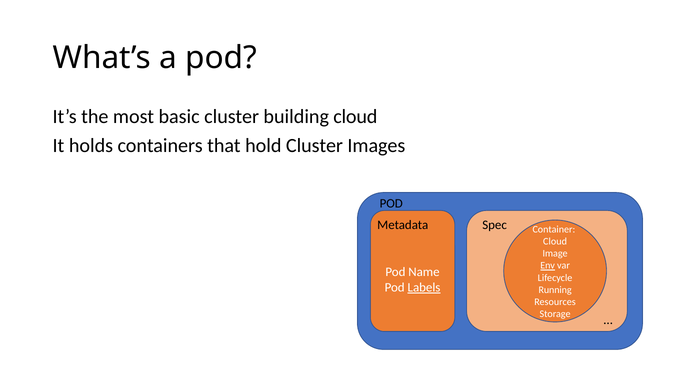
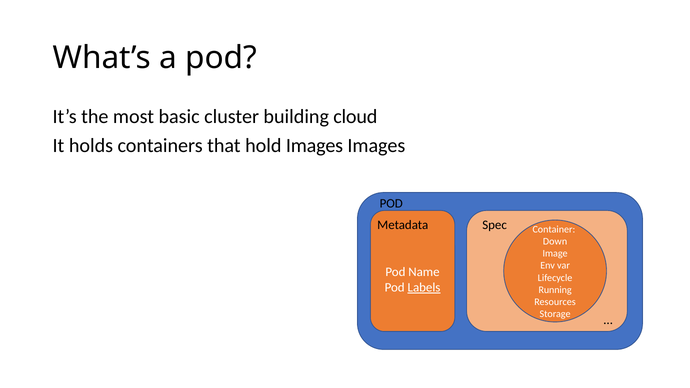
hold Cluster: Cluster -> Images
Cloud at (555, 242): Cloud -> Down
Env underline: present -> none
